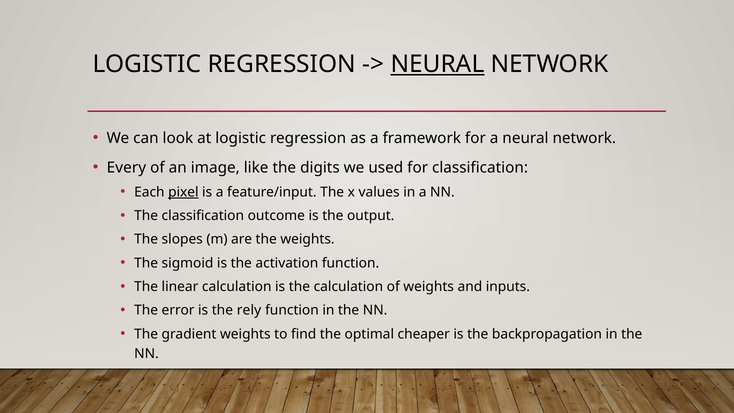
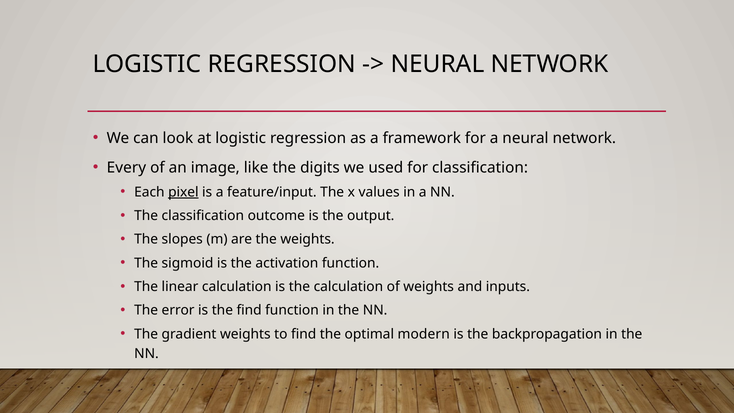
NEURAL at (437, 64) underline: present -> none
the rely: rely -> find
cheaper: cheaper -> modern
